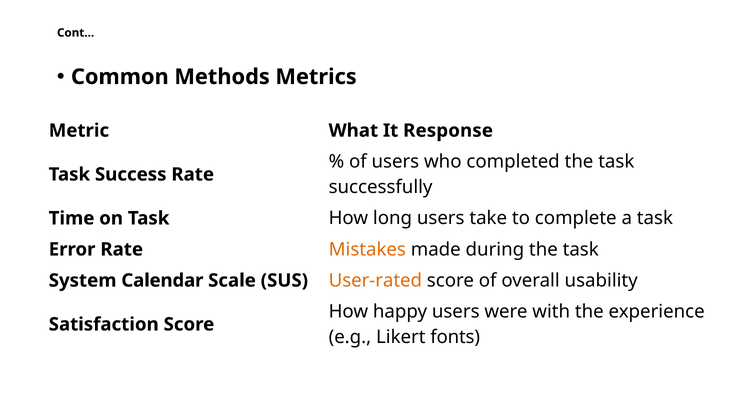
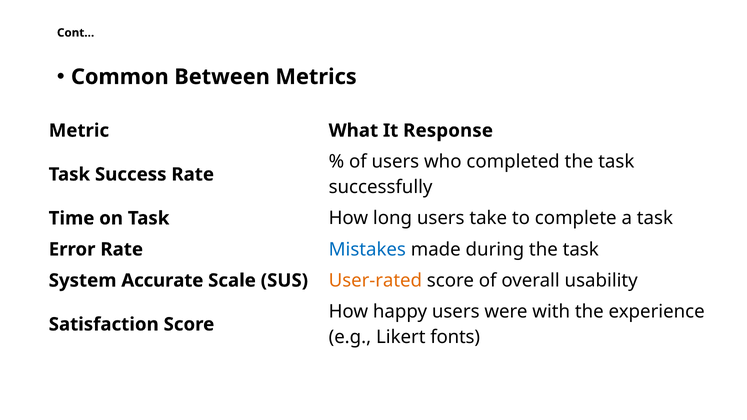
Methods: Methods -> Between
Mistakes colour: orange -> blue
Calendar: Calendar -> Accurate
